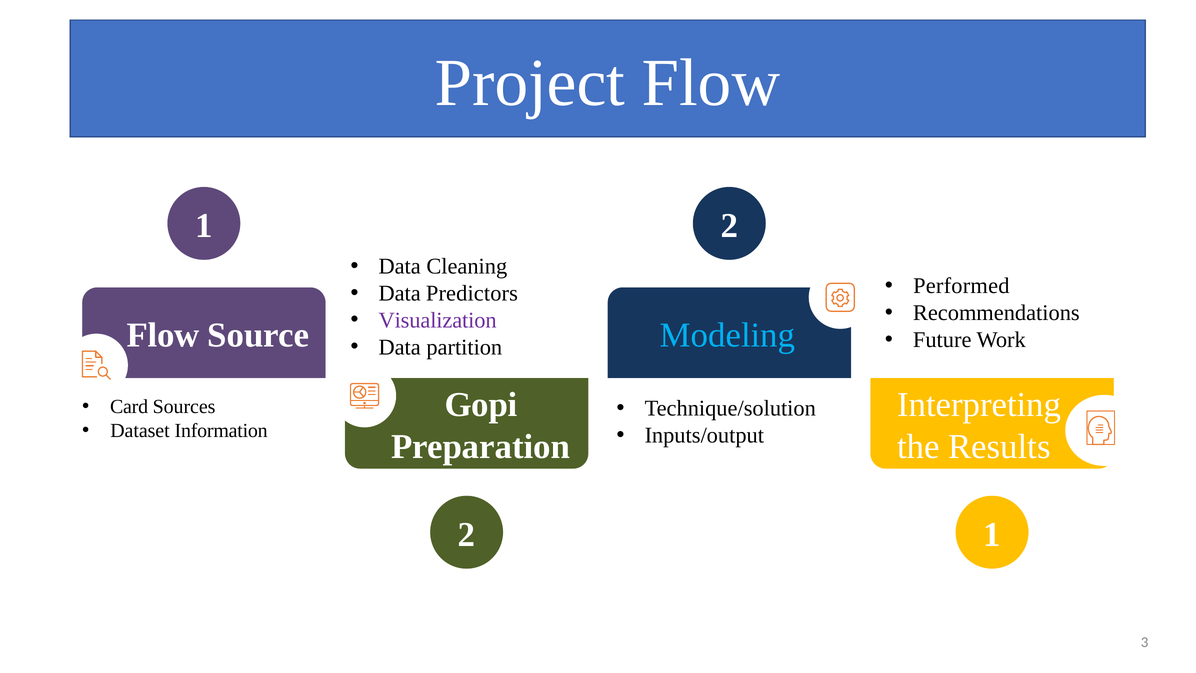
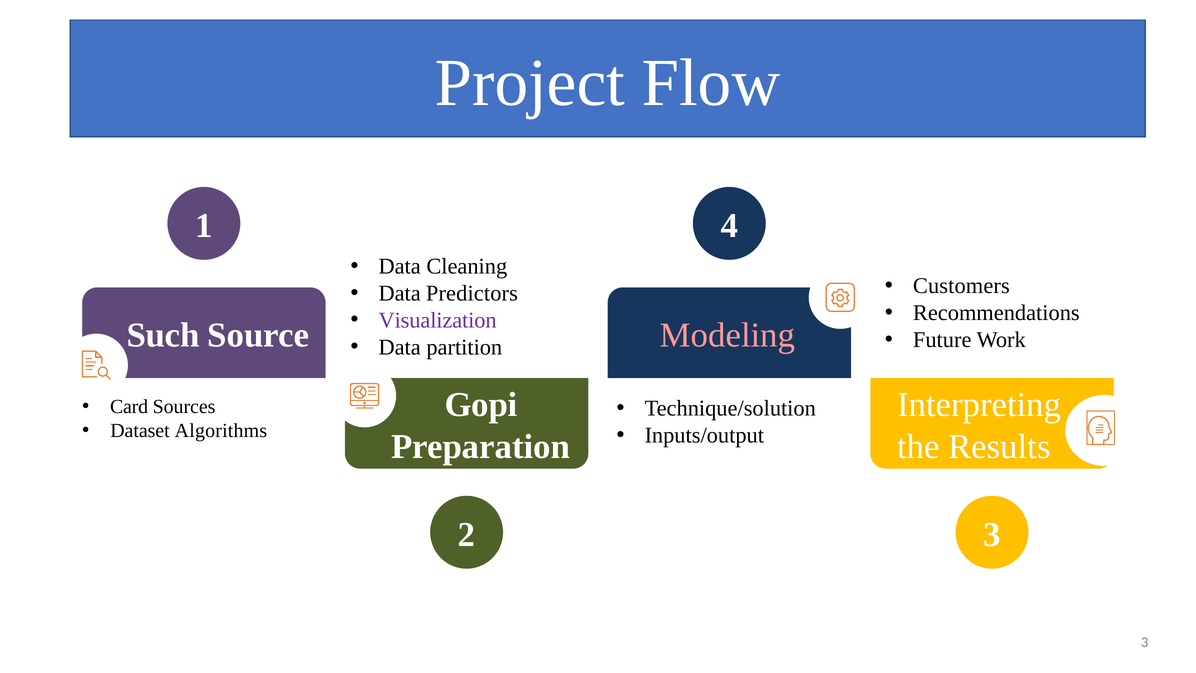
1 2: 2 -> 4
Performed: Performed -> Customers
Flow at (163, 335): Flow -> Such
Modeling colour: light blue -> pink
Information: Information -> Algorithms
2 1: 1 -> 3
